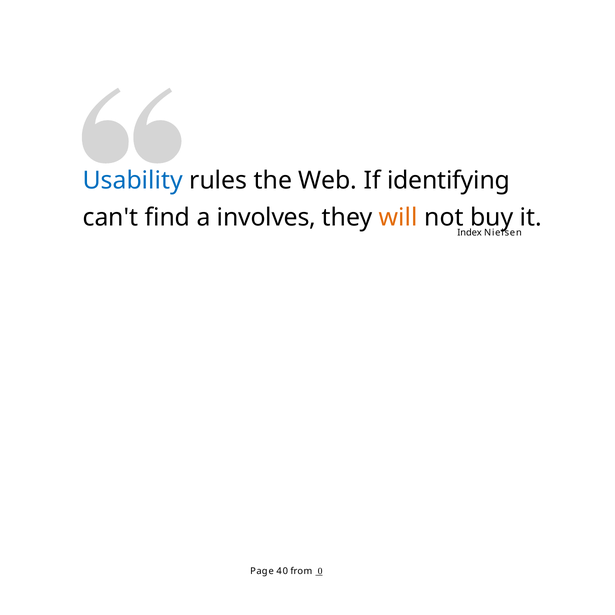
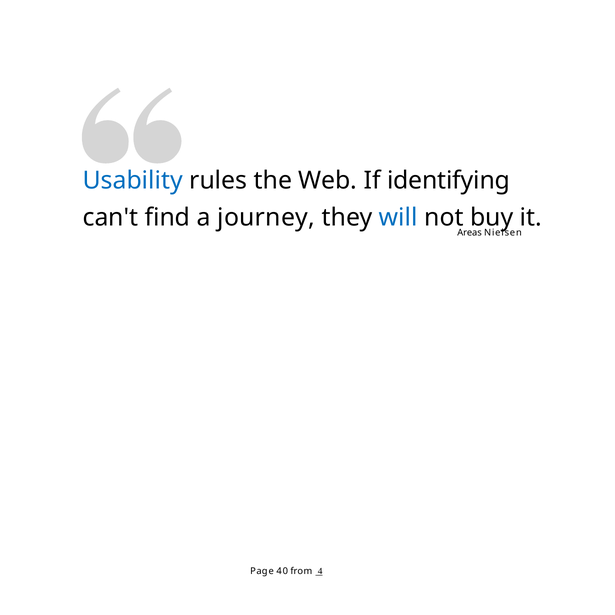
involves: involves -> journey
will colour: orange -> blue
Index: Index -> Areas
0: 0 -> 4
